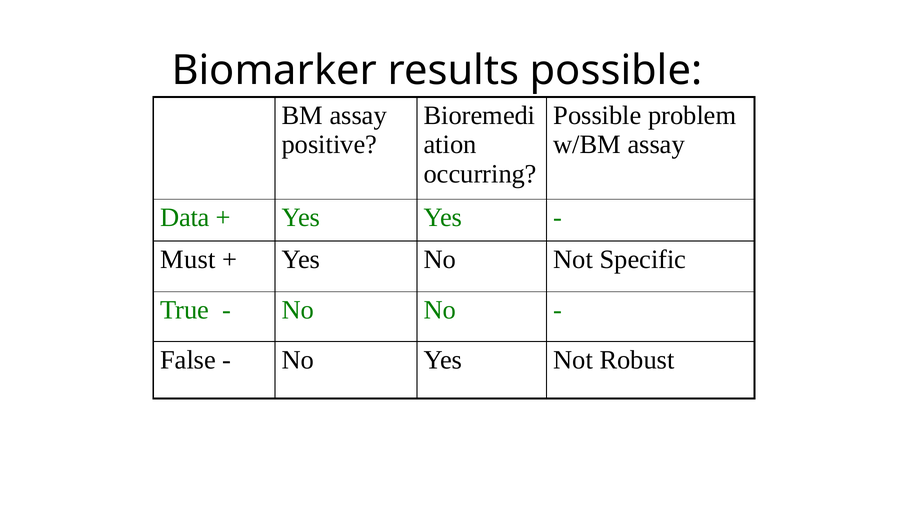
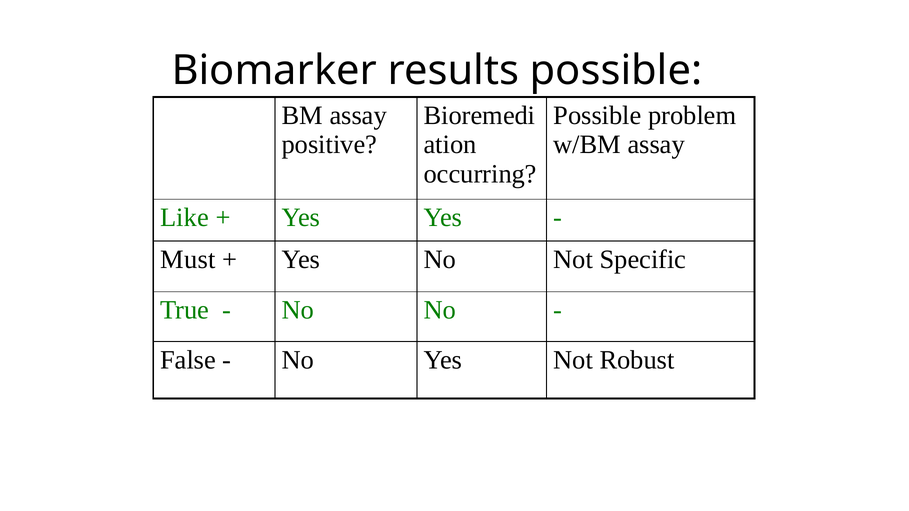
Data: Data -> Like
